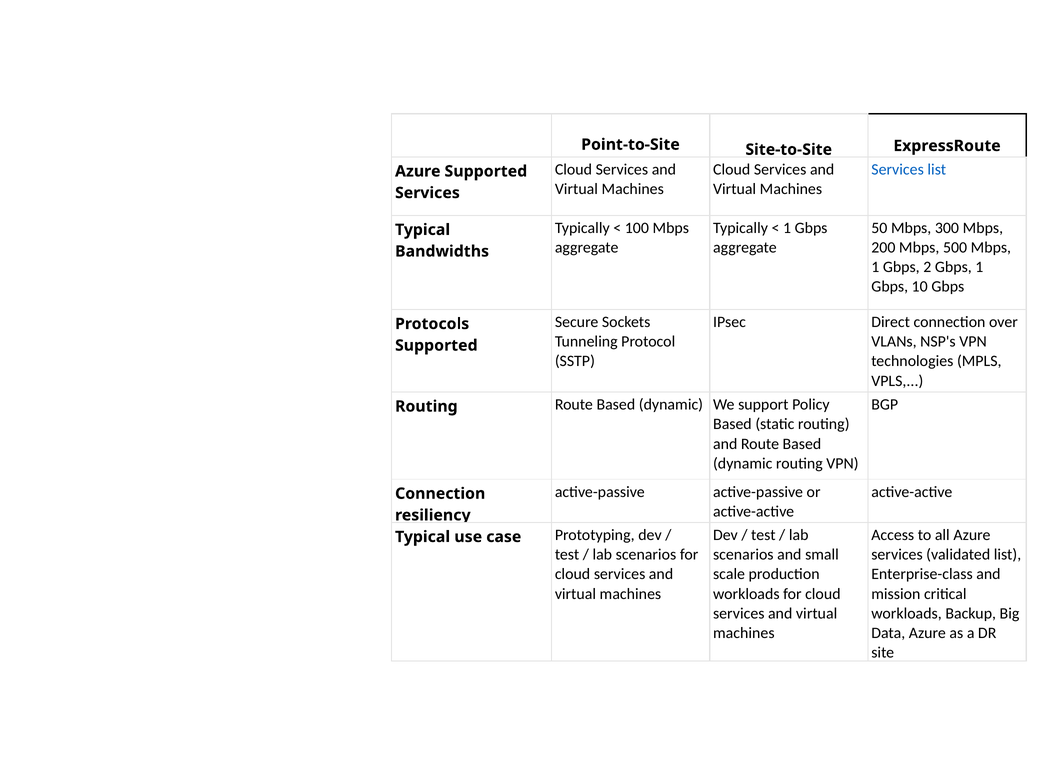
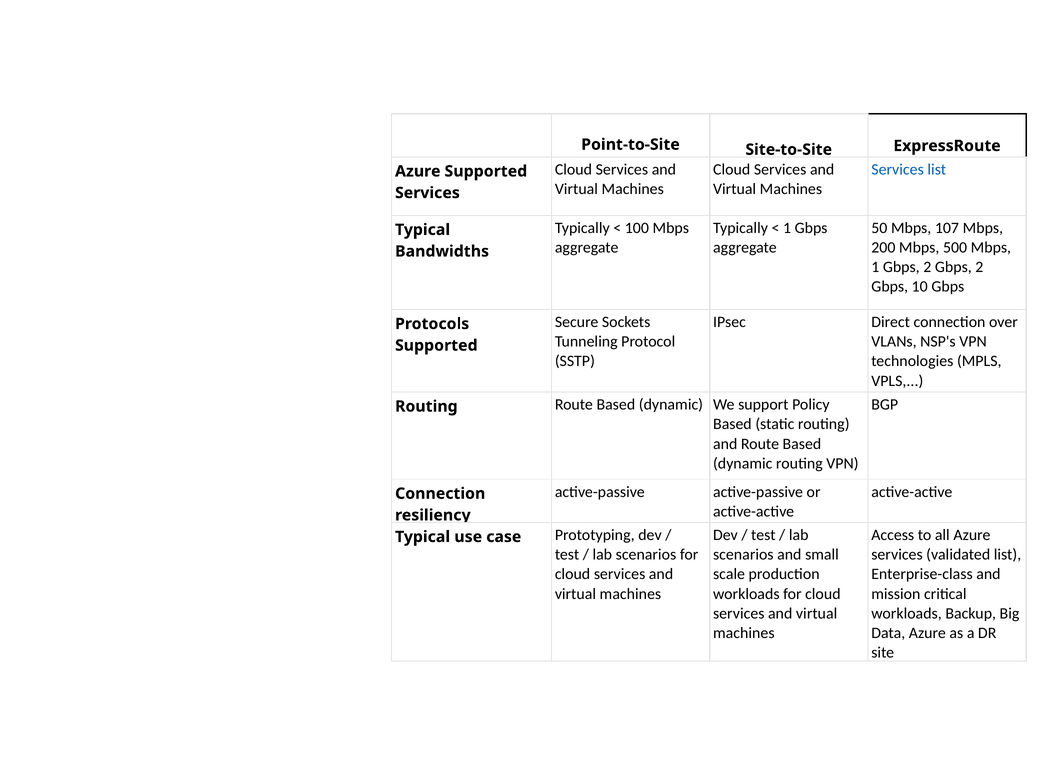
300: 300 -> 107
2 Gbps 1: 1 -> 2
